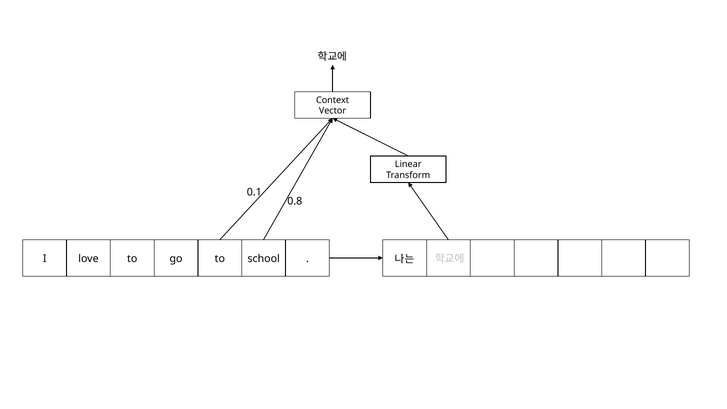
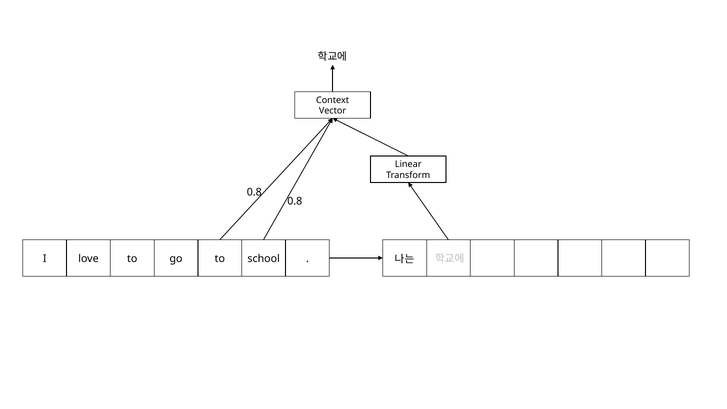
0.1 at (254, 192): 0.1 -> 0.8
